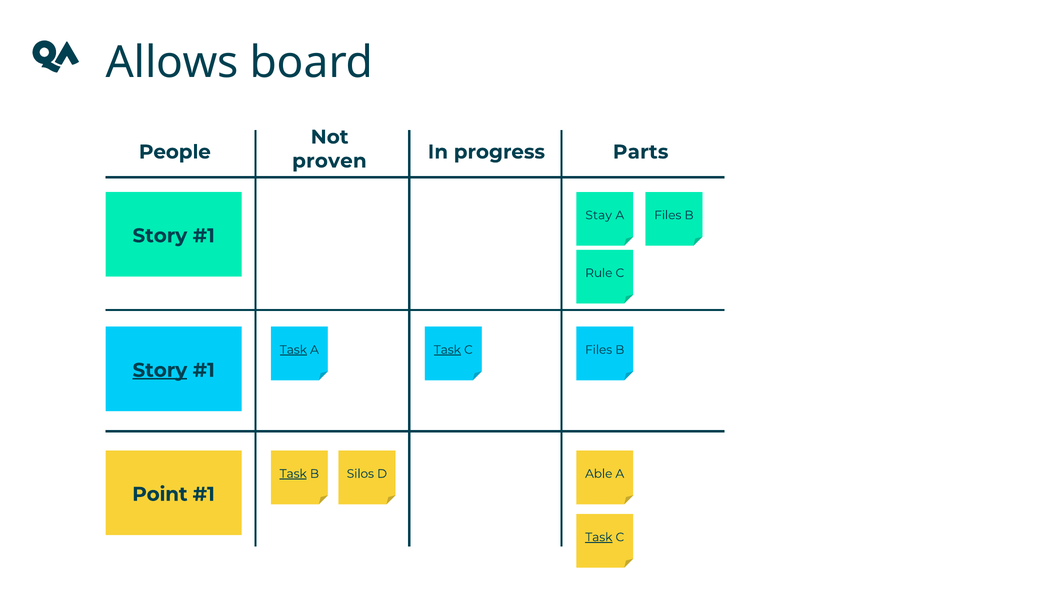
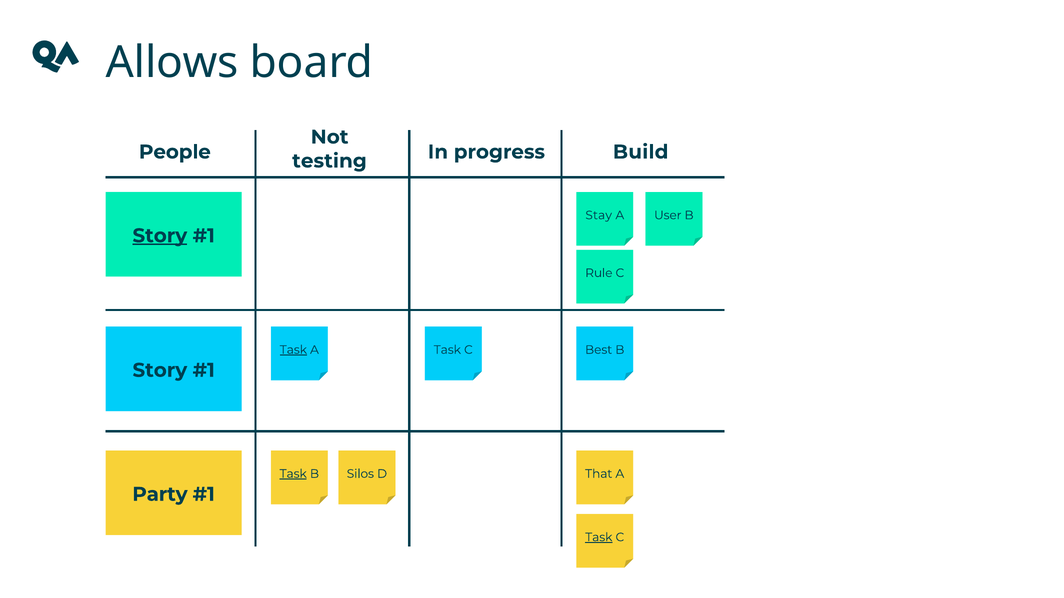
proven: proven -> testing
Parts: Parts -> Build
A Files: Files -> User
Story at (160, 236) underline: none -> present
Task at (447, 350) underline: present -> none
C Files: Files -> Best
Story at (160, 371) underline: present -> none
Able: Able -> That
Point: Point -> Party
